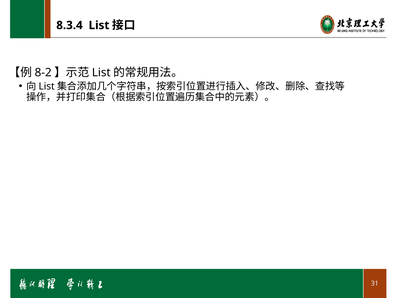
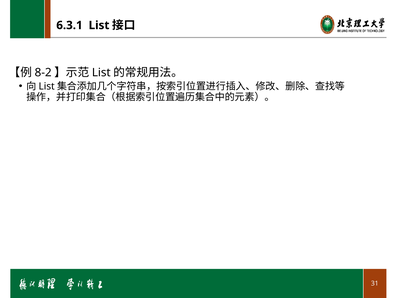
8.3.4: 8.3.4 -> 6.3.1
